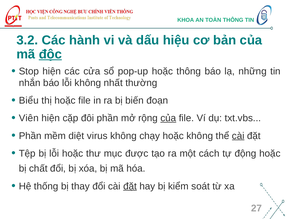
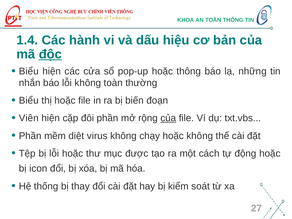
3.2: 3.2 -> 1.4
Stop at (29, 71): Stop -> Biểu
không nhất: nhất -> toàn
cài at (238, 136) underline: present -> none
chất: chất -> icon
đặt at (130, 186) underline: present -> none
